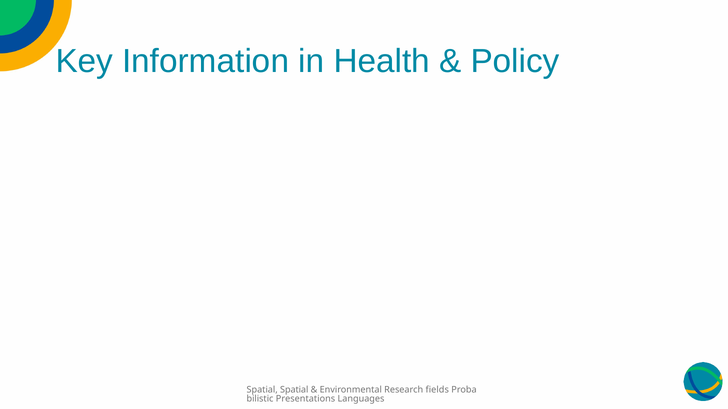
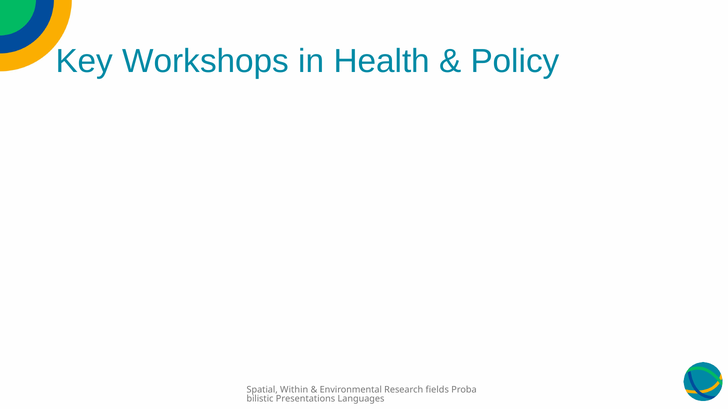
Information: Information -> Workshops
Spatial Spatial: Spatial -> Within
